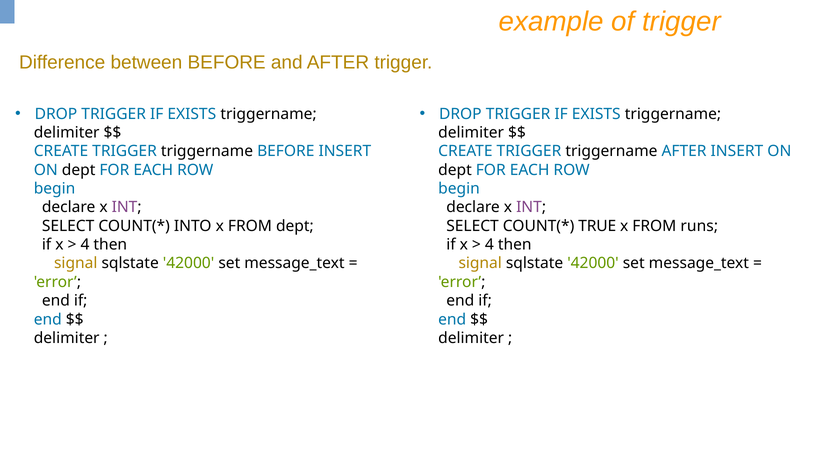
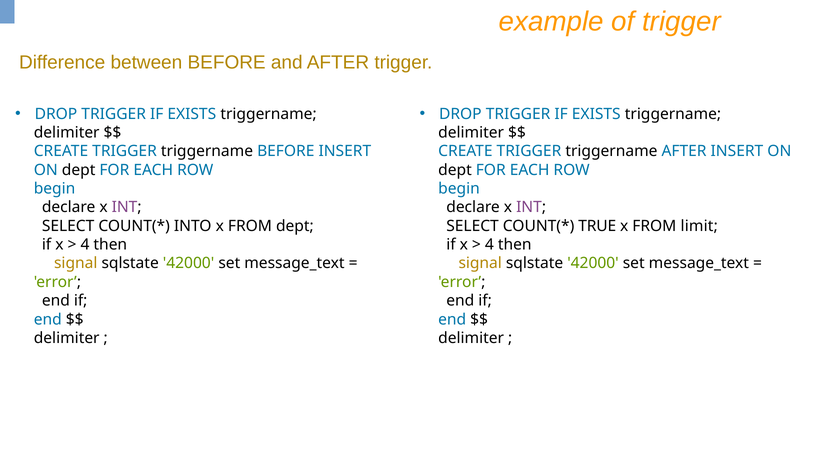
runs: runs -> limit
